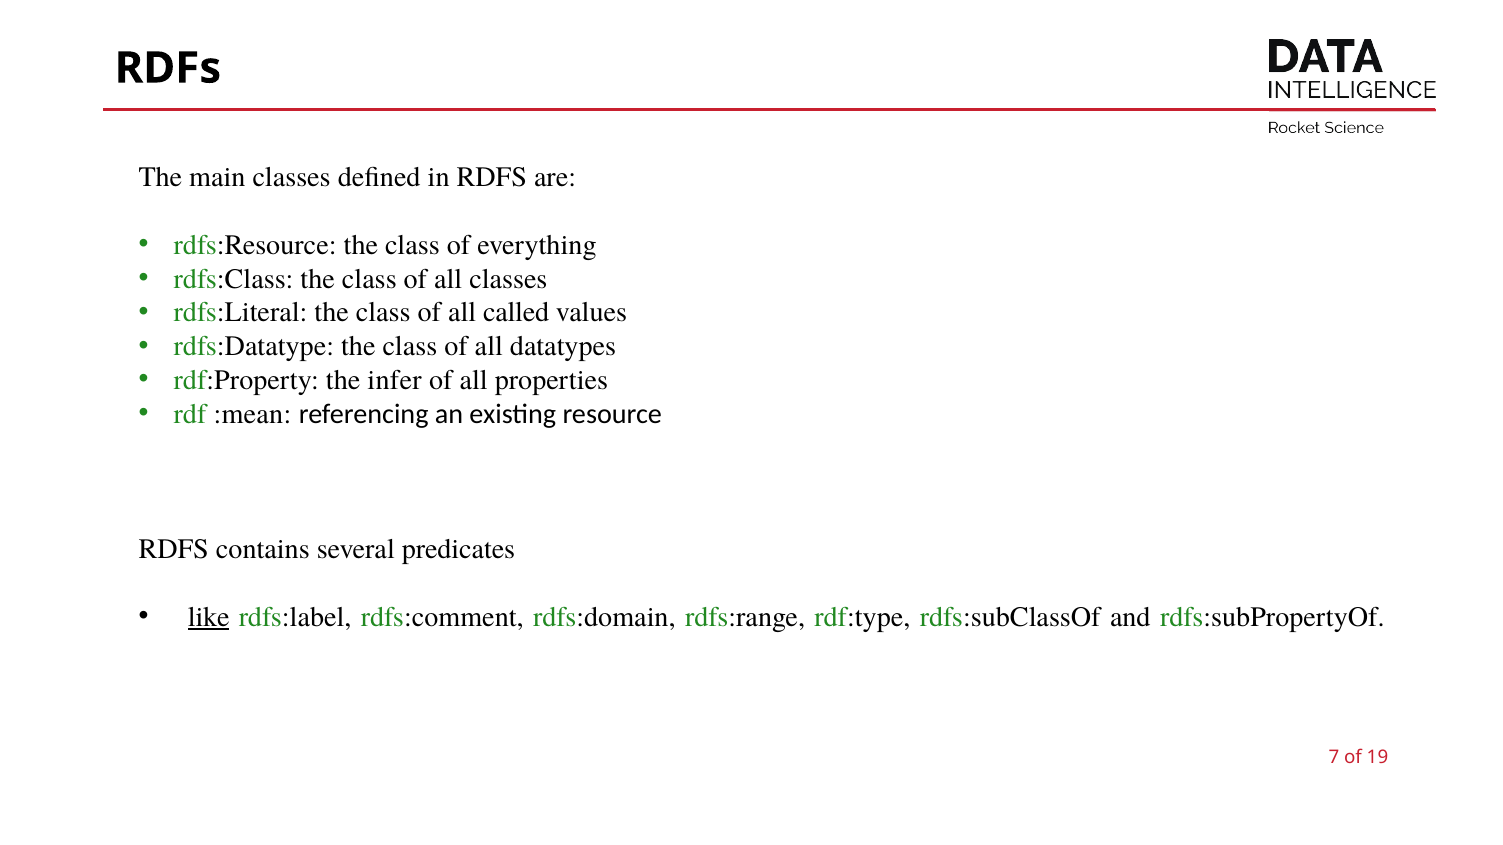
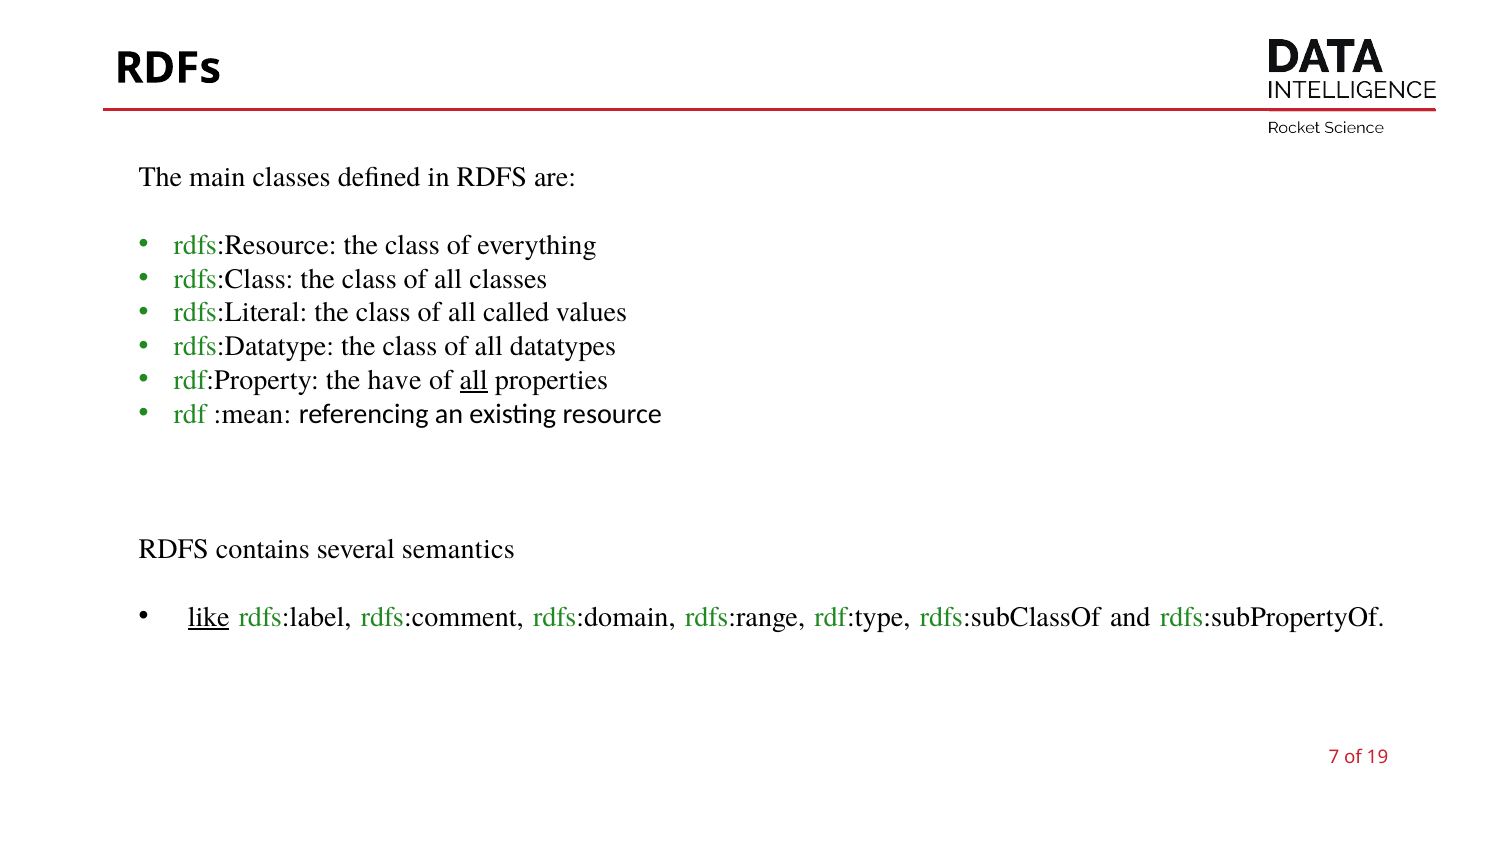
infer: infer -> have
all at (474, 380) underline: none -> present
predicates: predicates -> semantics
